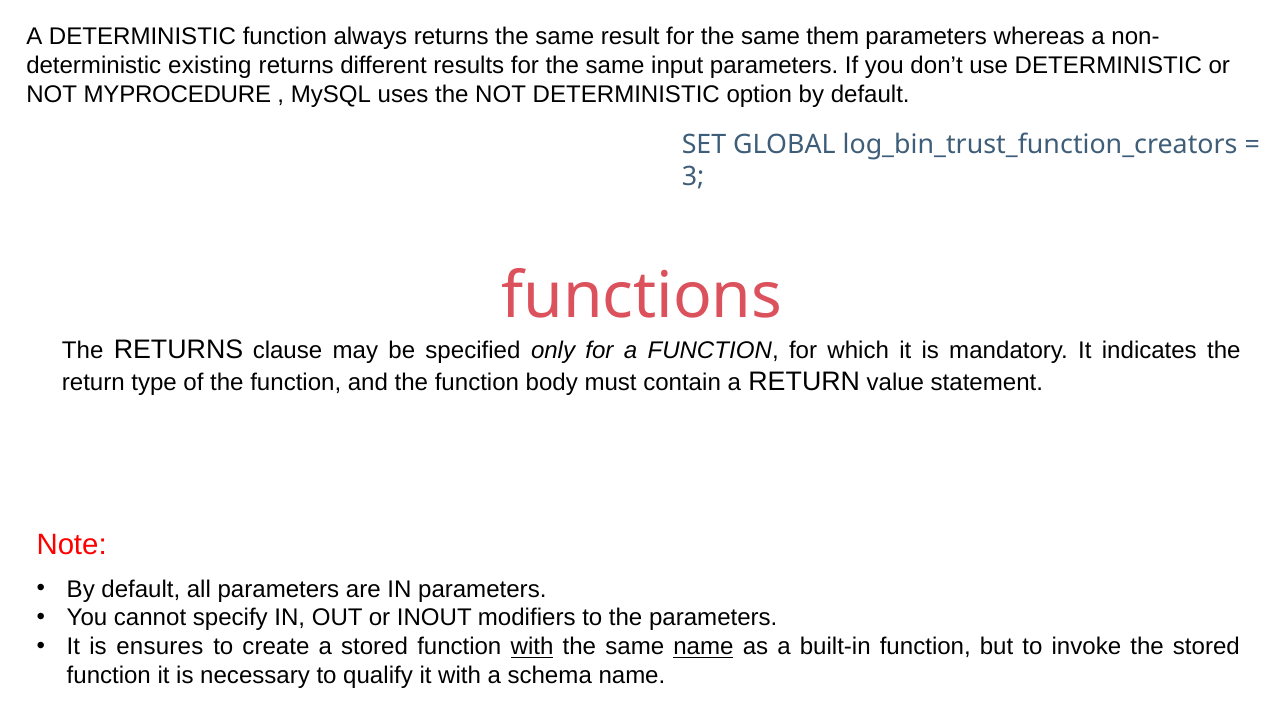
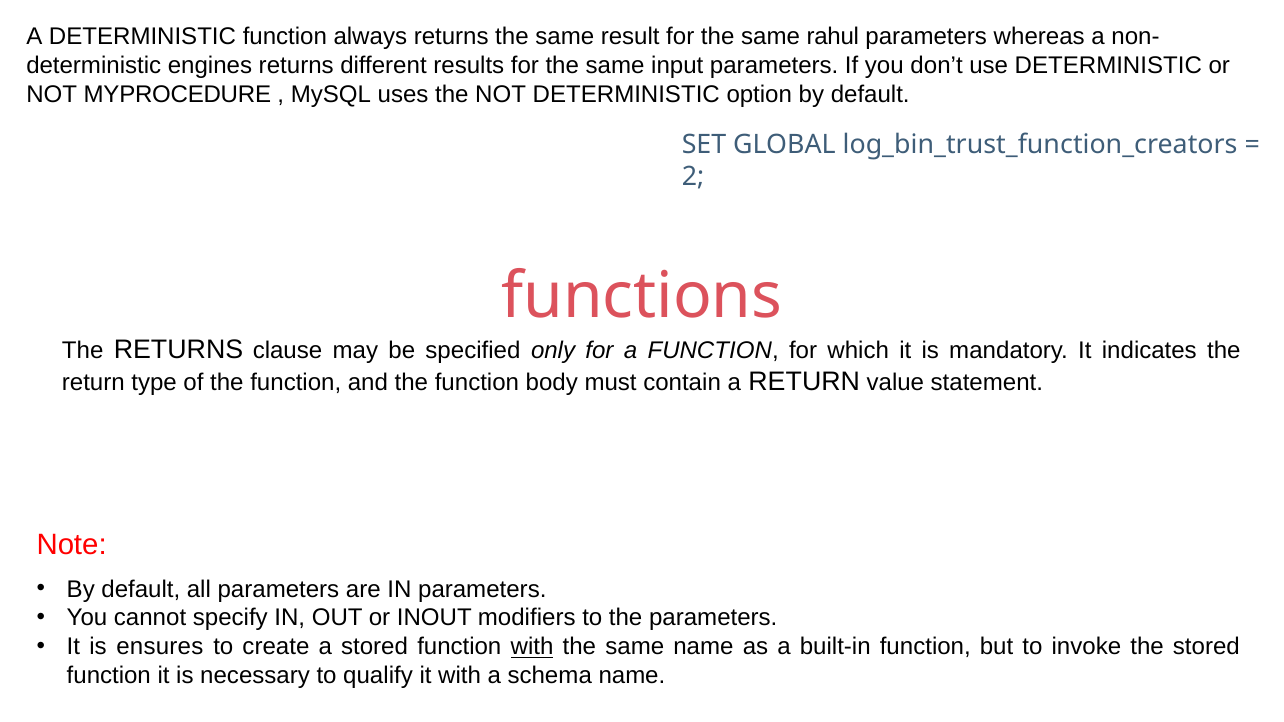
them: them -> rahul
existing: existing -> engines
3: 3 -> 2
name at (703, 647) underline: present -> none
